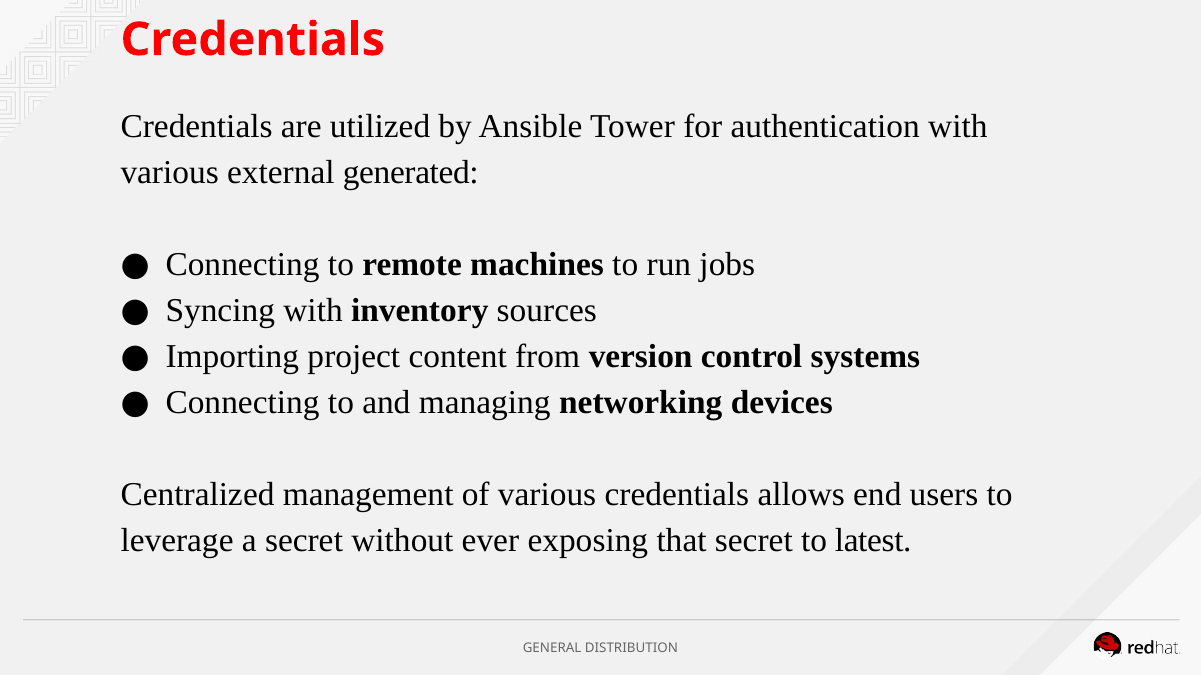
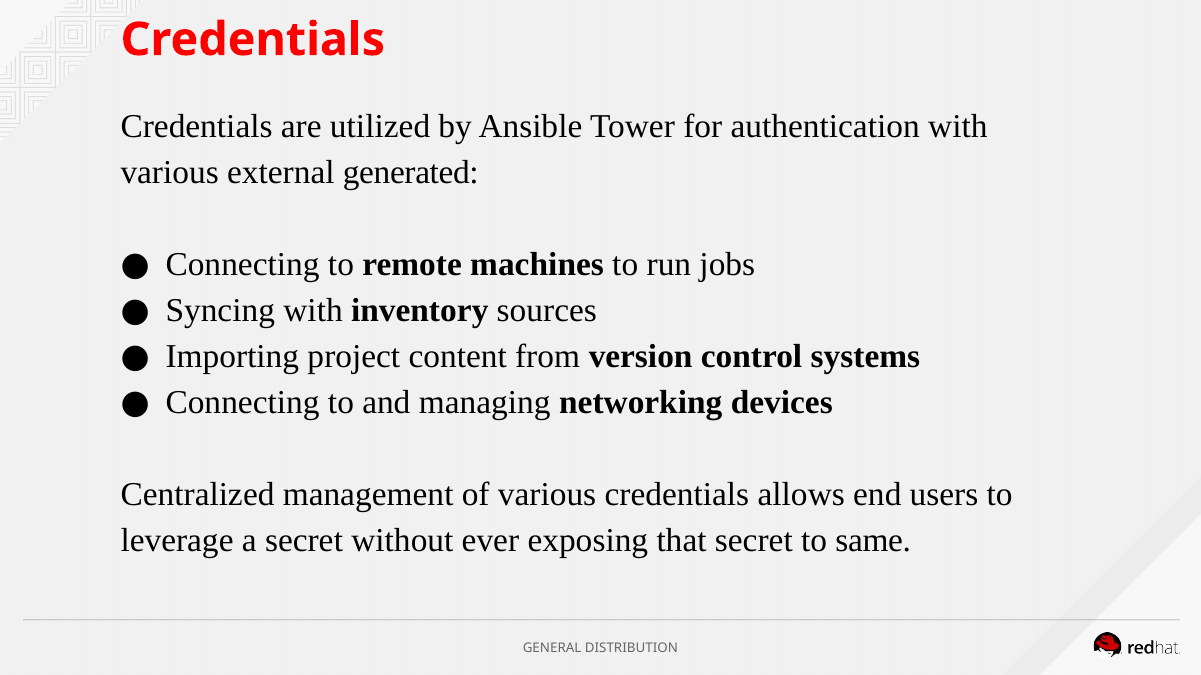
latest: latest -> same
